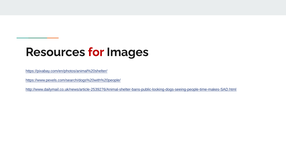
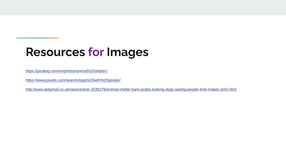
for colour: red -> purple
